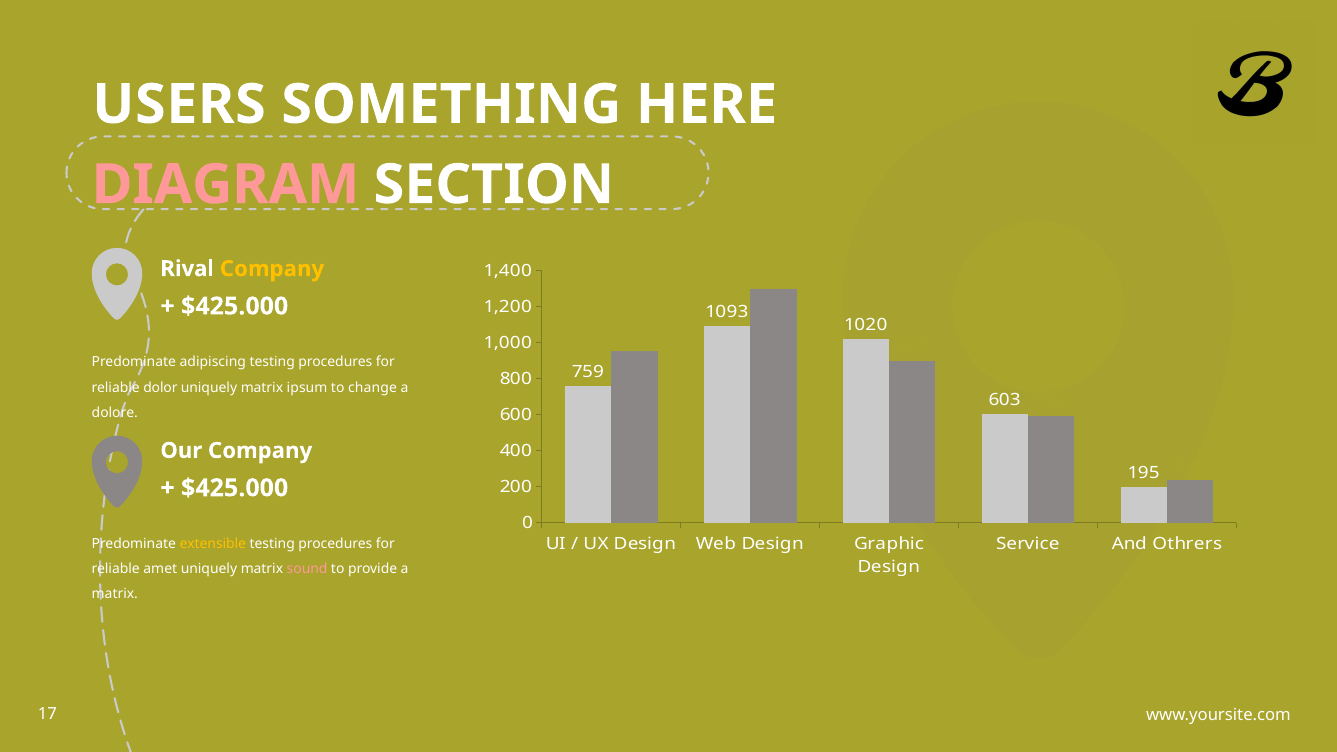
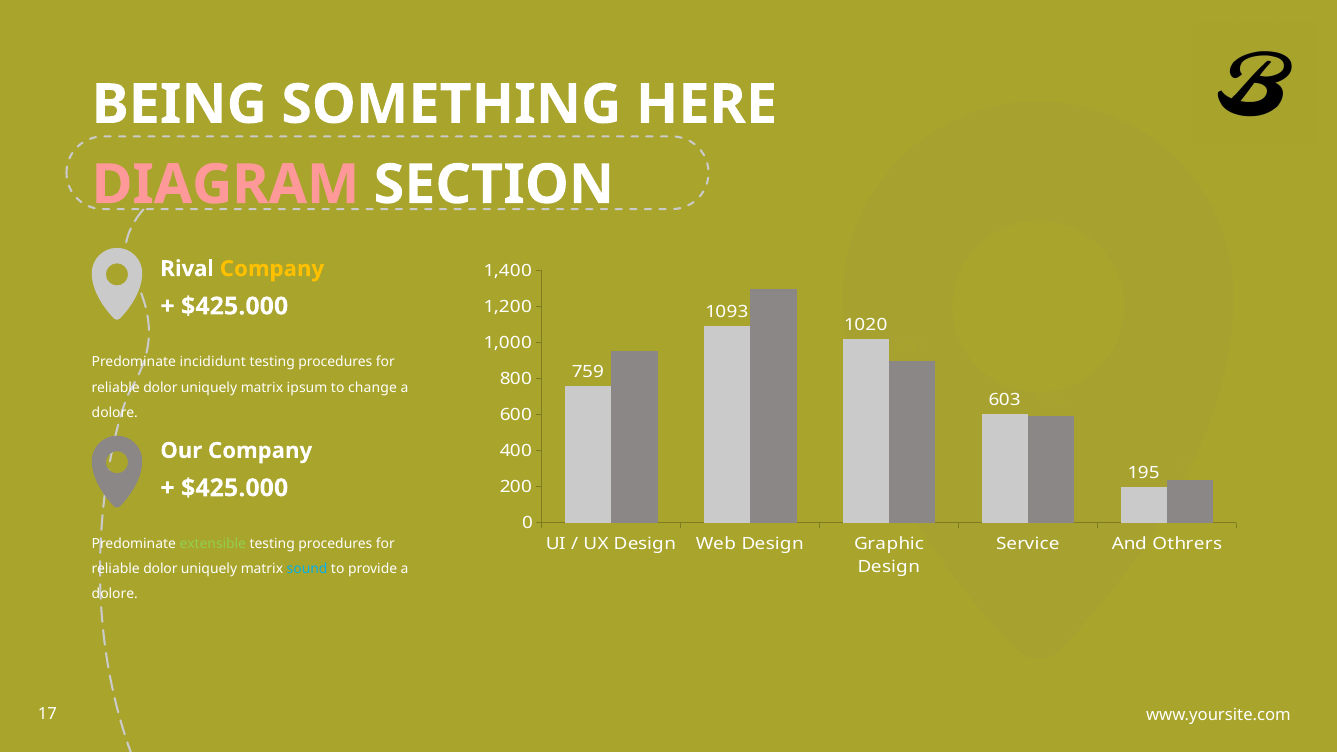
USERS: USERS -> BEING
adipiscing: adipiscing -> incididunt
extensible colour: yellow -> light green
amet at (160, 569): amet -> dolor
sound colour: pink -> light blue
matrix at (115, 594): matrix -> dolore
